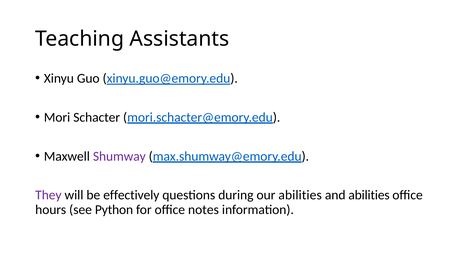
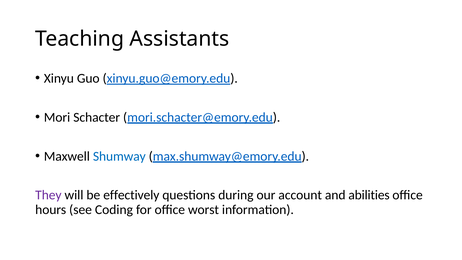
Shumway colour: purple -> blue
our abilities: abilities -> account
Python: Python -> Coding
notes: notes -> worst
